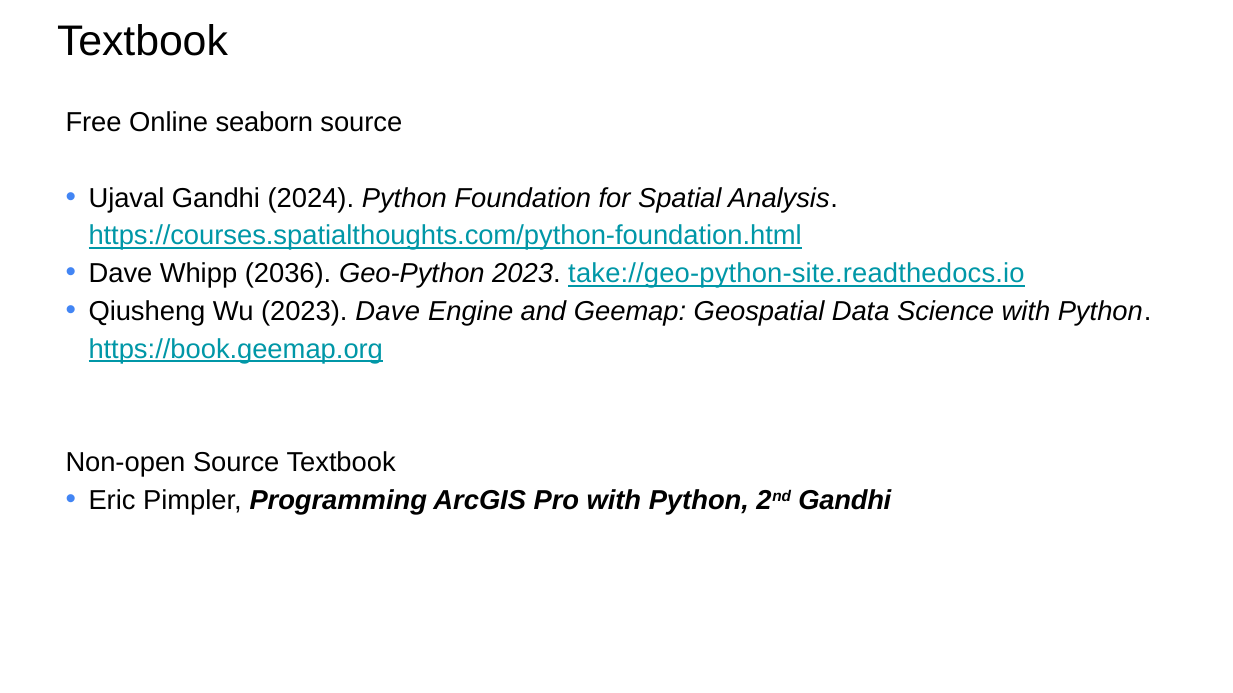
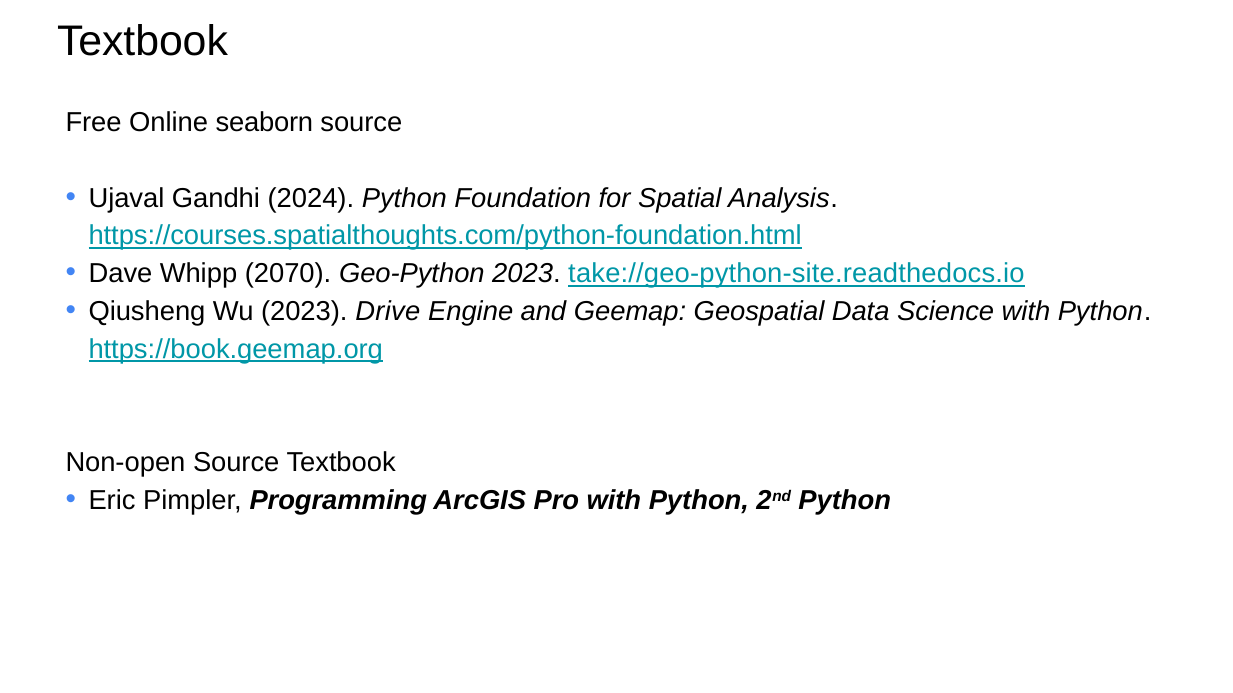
2036: 2036 -> 2070
2023 Dave: Dave -> Drive
2nd Gandhi: Gandhi -> Python
